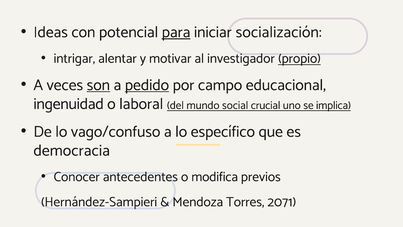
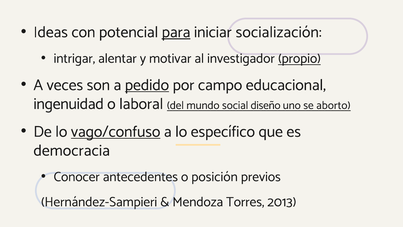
son underline: present -> none
crucial: crucial -> diseño
implica: implica -> aborto
vago/confuso underline: none -> present
modifica: modifica -> posición
2071: 2071 -> 2013
